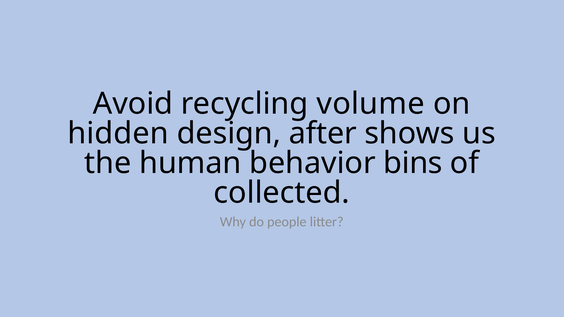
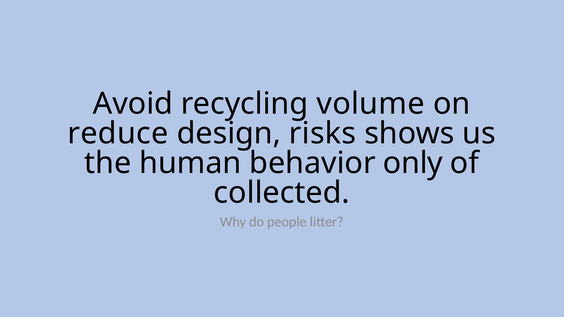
hidden: hidden -> reduce
after: after -> risks
bins: bins -> only
